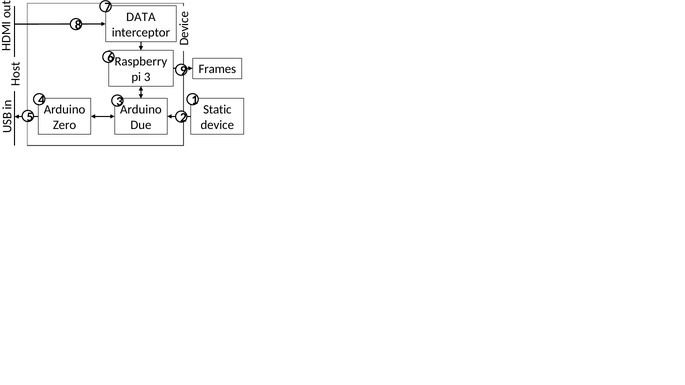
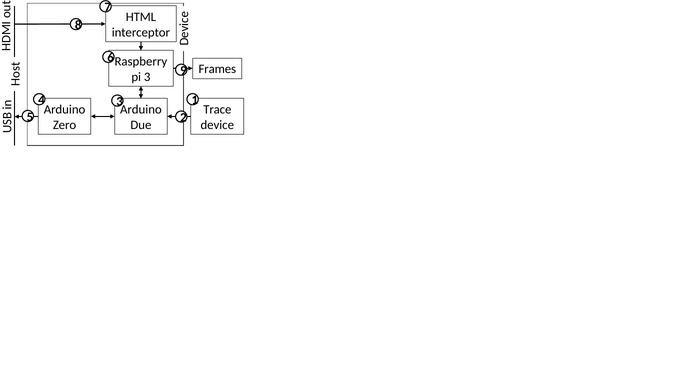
DATA: DATA -> HTML
Static: Static -> Trace
